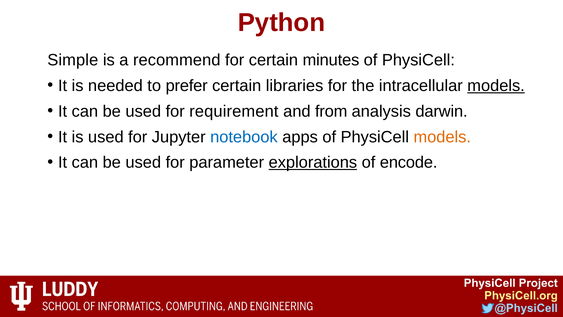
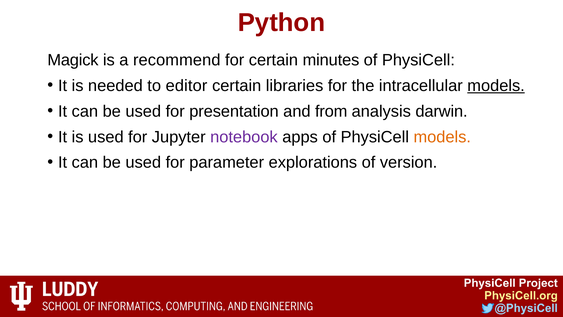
Simple: Simple -> Magick
prefer: prefer -> editor
requirement: requirement -> presentation
notebook colour: blue -> purple
explorations underline: present -> none
encode: encode -> version
